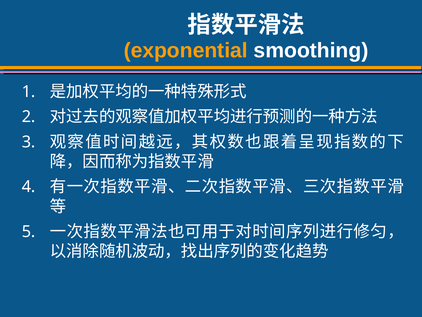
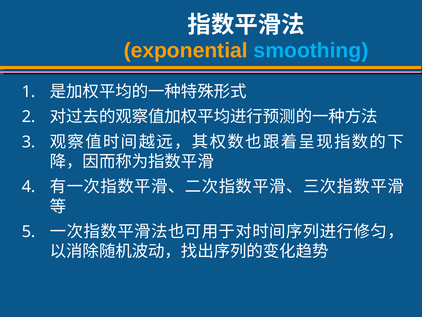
smoothing colour: white -> light blue
